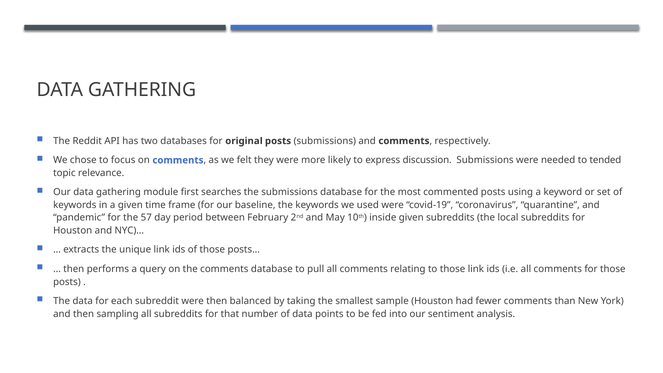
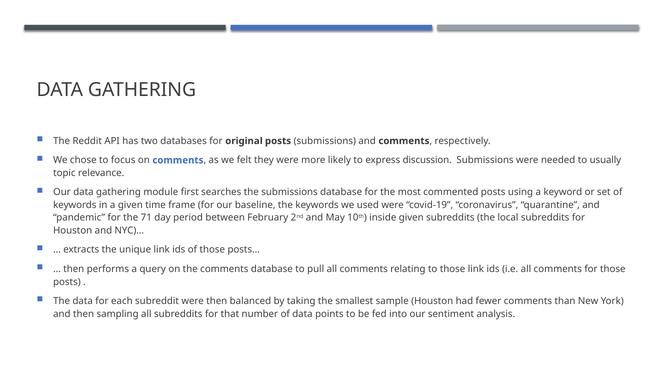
tended: tended -> usually
57: 57 -> 71
